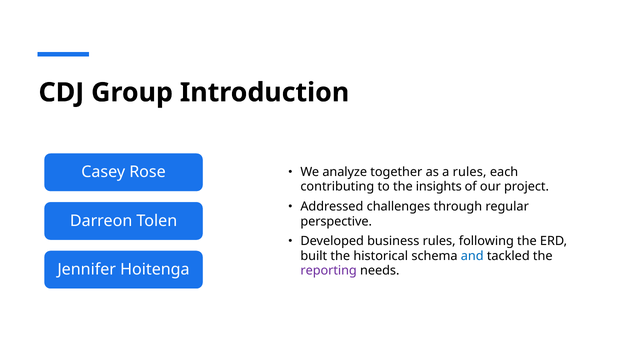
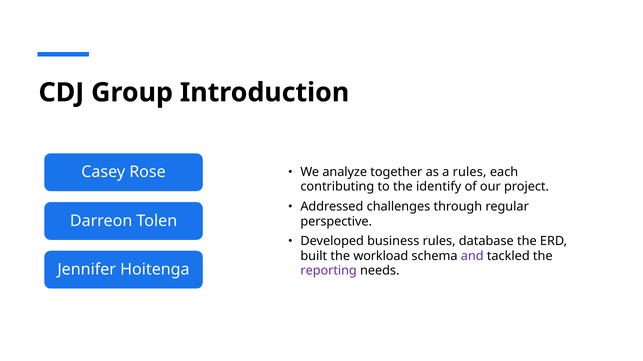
insights: insights -> identify
following: following -> database
historical: historical -> workload
and colour: blue -> purple
